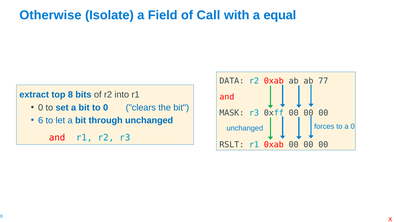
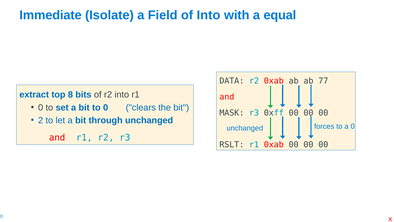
Otherwise: Otherwise -> Immediate
of Call: Call -> Into
6: 6 -> 2
